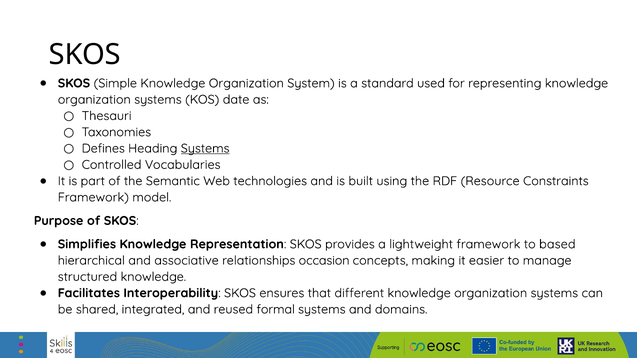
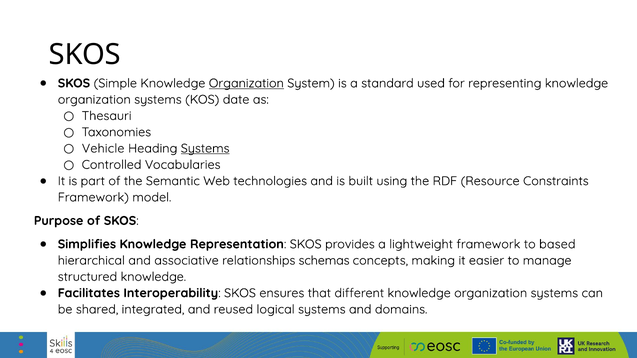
Organization at (246, 83) underline: none -> present
Defines: Defines -> Vehicle
occasion: occasion -> schemas
formal: formal -> logical
